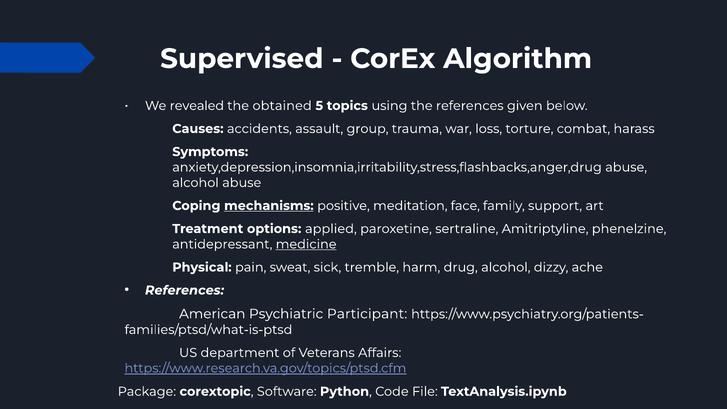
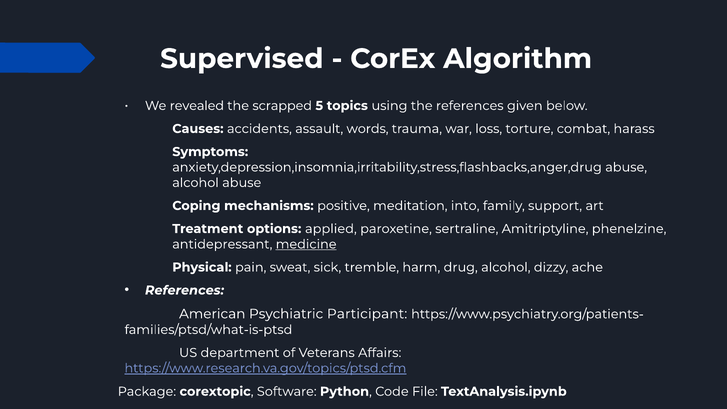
obtained: obtained -> scrapped
group: group -> words
mechanisms underline: present -> none
face: face -> into
